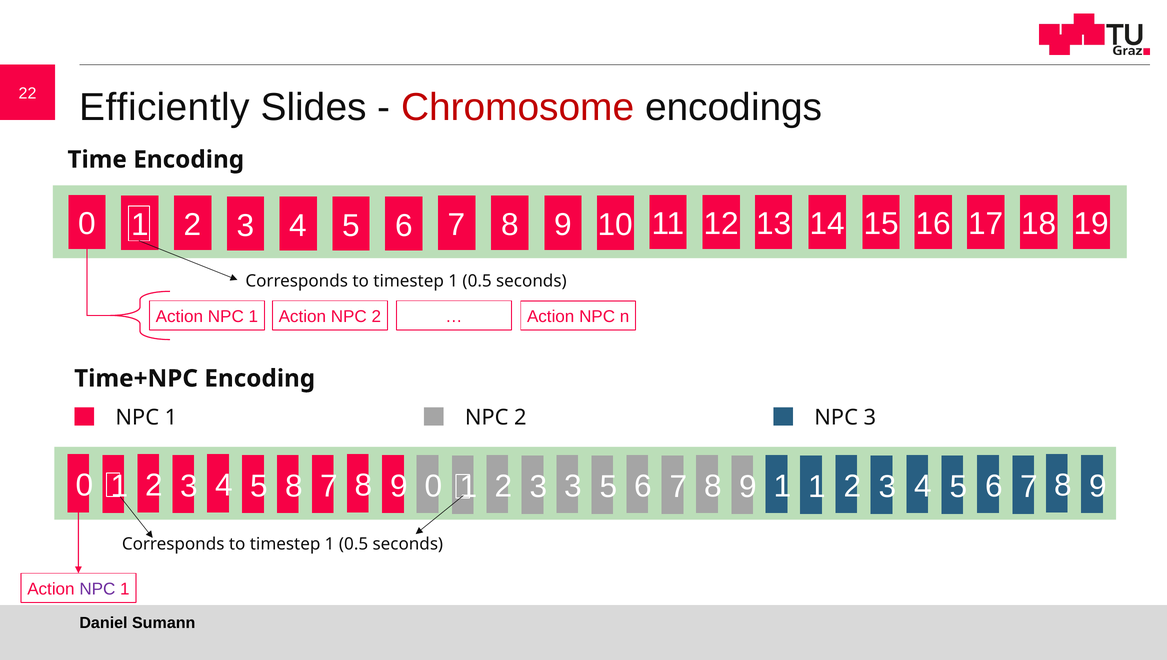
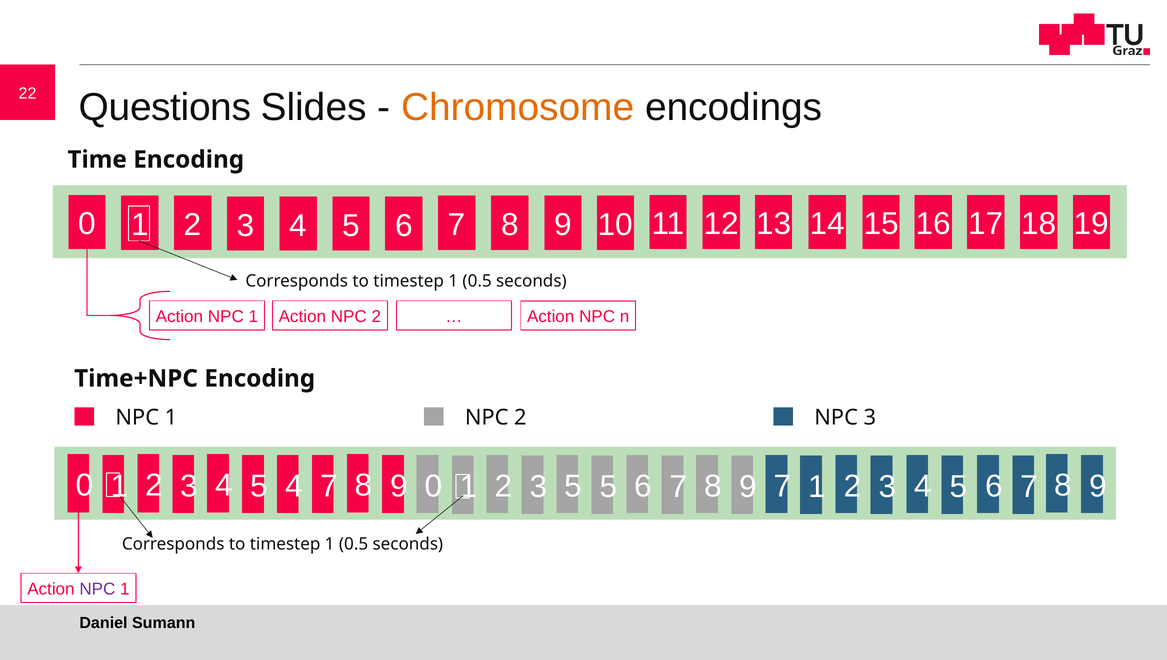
Efficiently: Efficiently -> Questions
Chromosome colour: red -> orange
5 8: 8 -> 4
3 3: 3 -> 5
9 1: 1 -> 7
